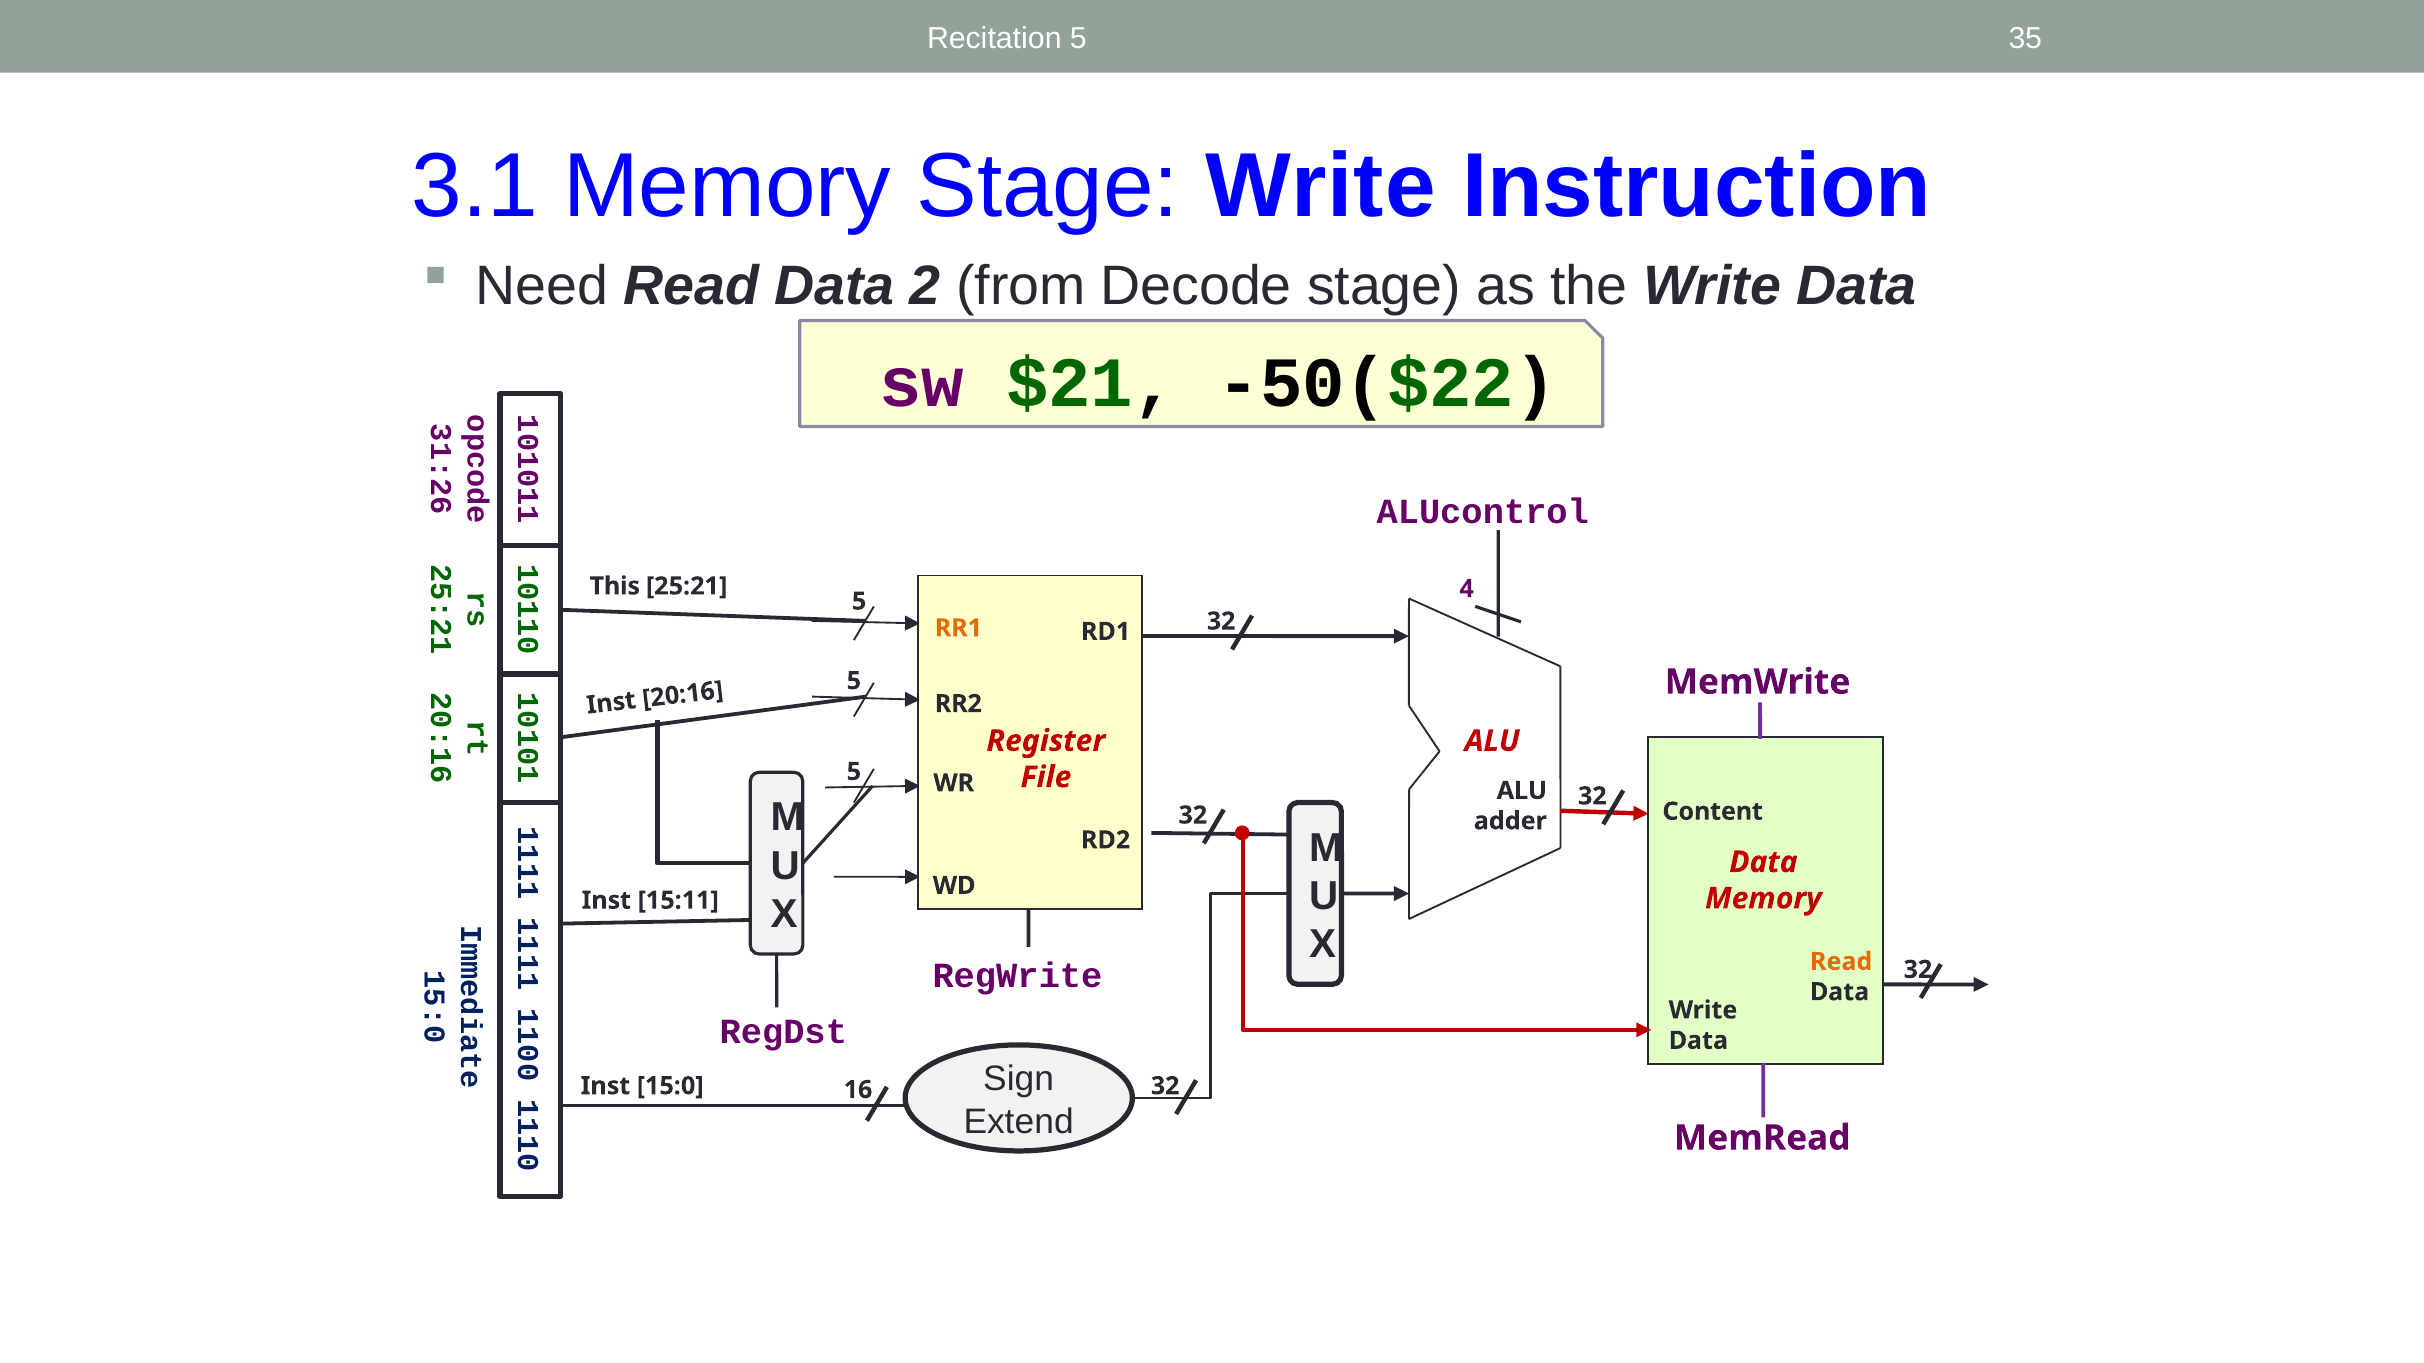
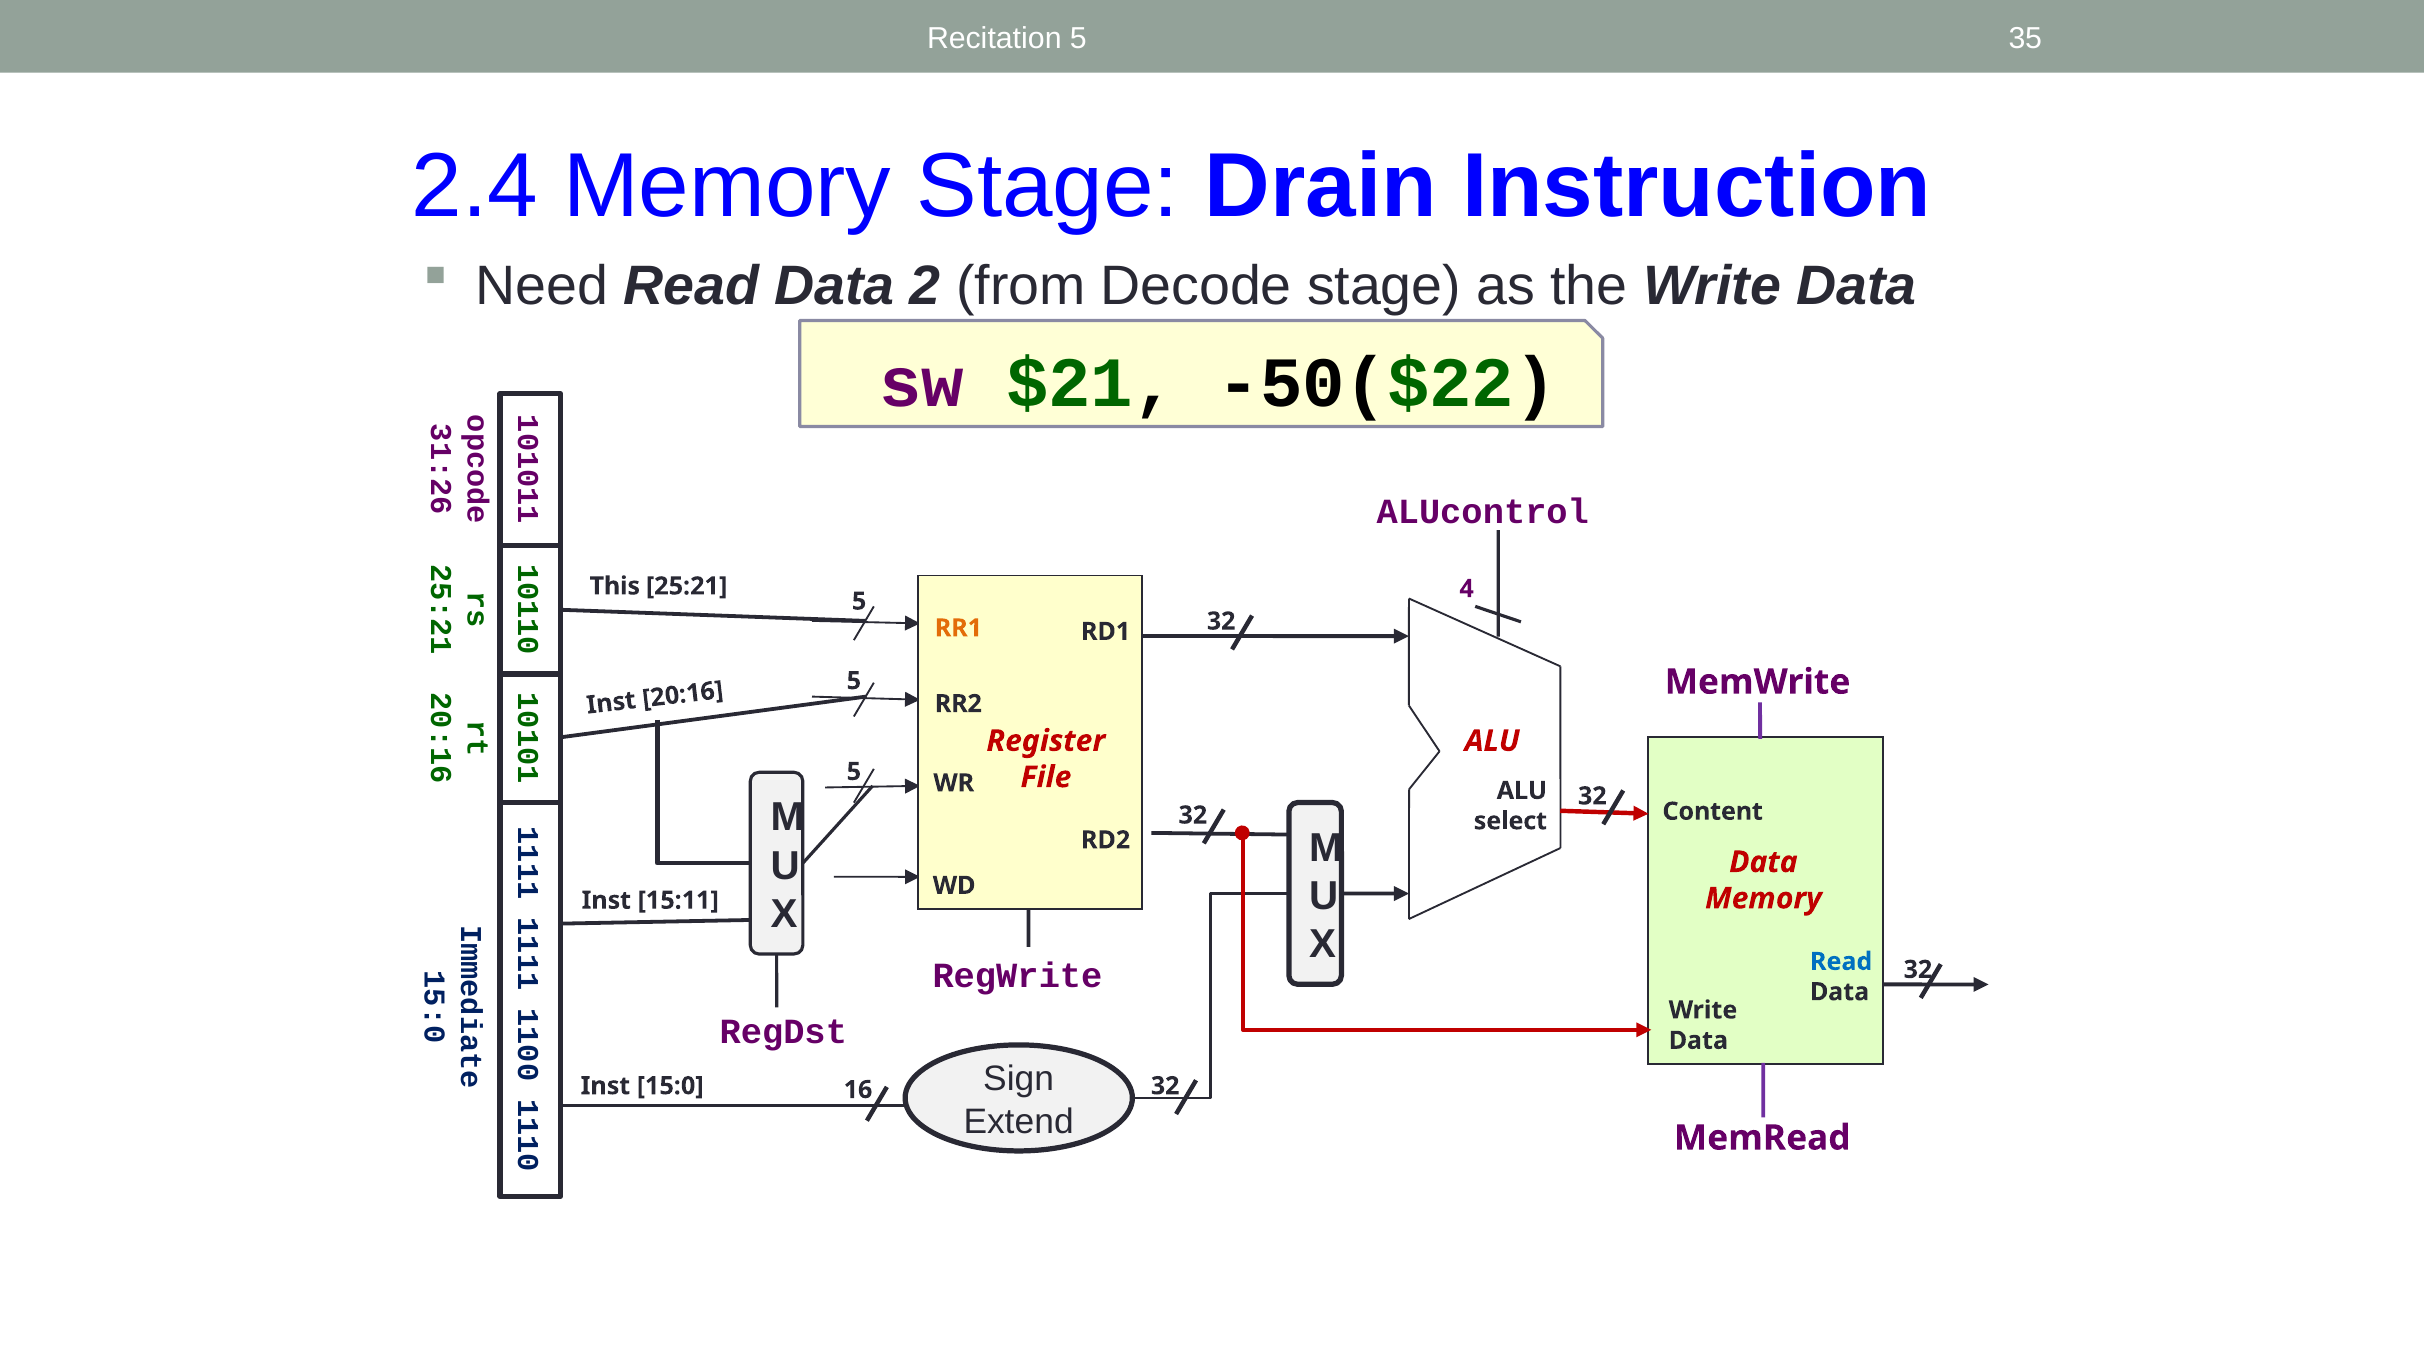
3.1: 3.1 -> 2.4
Stage Write: Write -> Drain
adder: adder -> select
Read at (1841, 962) colour: orange -> blue
